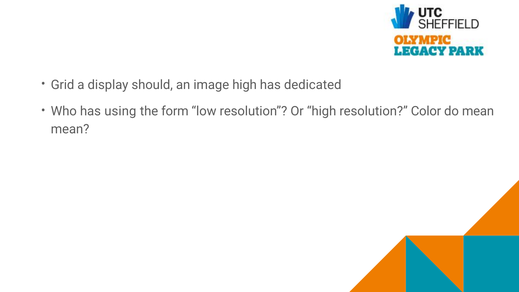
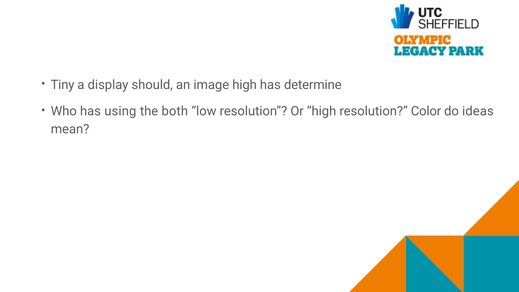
Grid: Grid -> Tiny
dedicated: dedicated -> determine
form: form -> both
do mean: mean -> ideas
